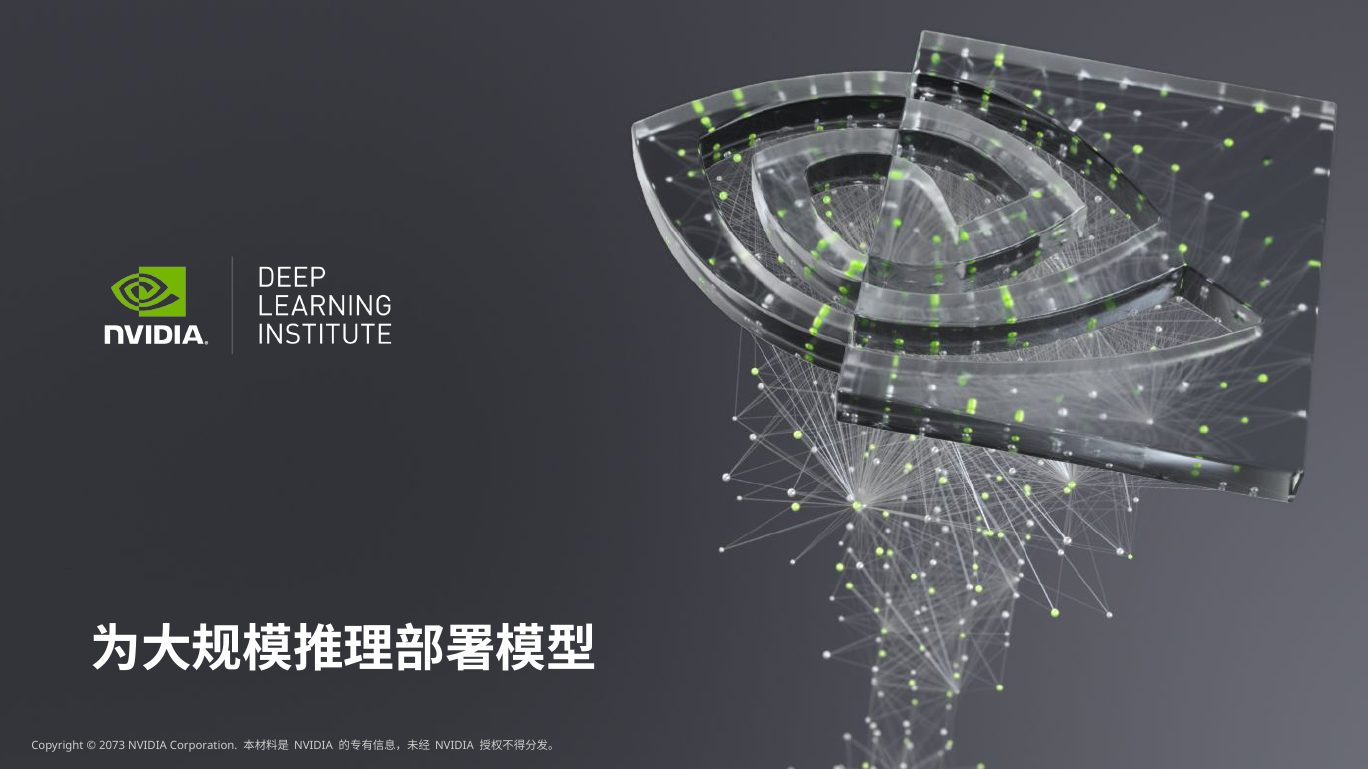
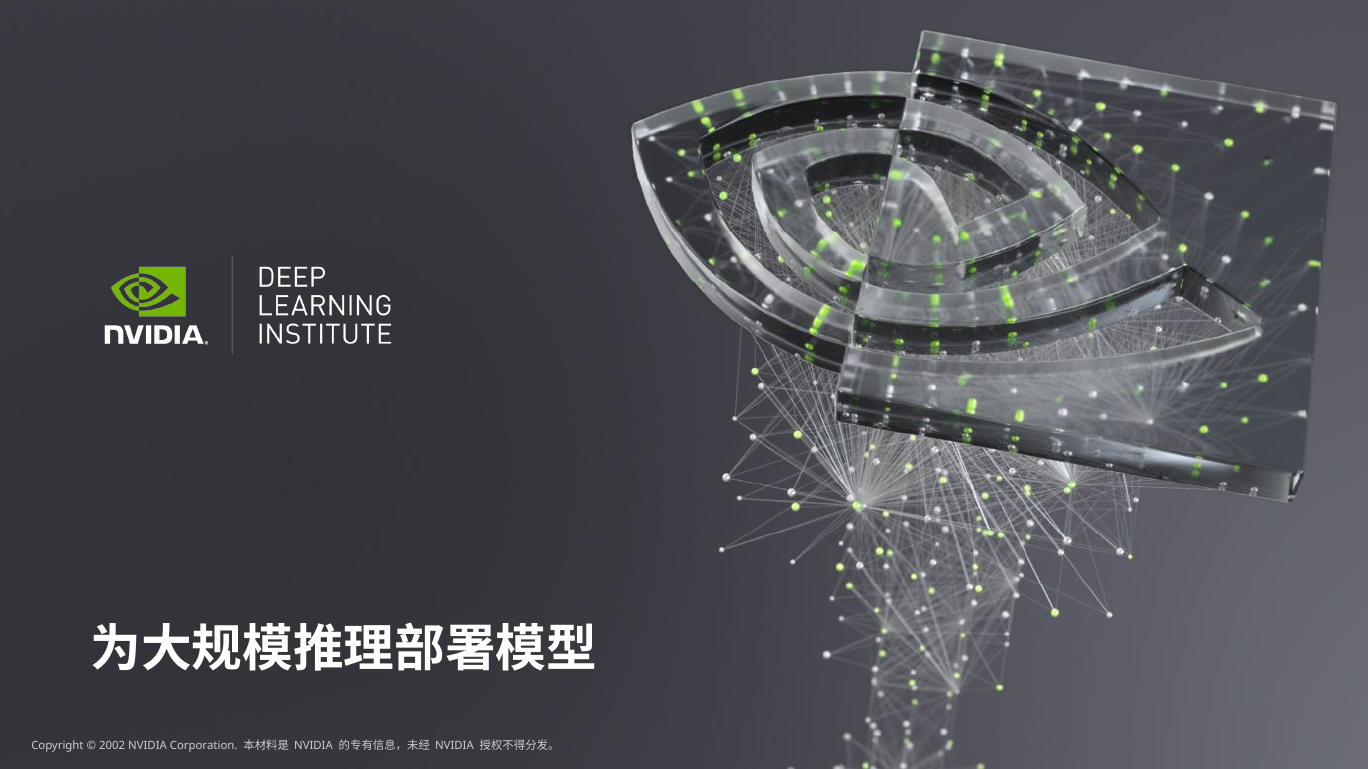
2073: 2073 -> 2002
